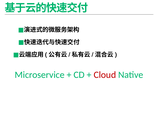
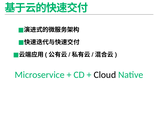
Cloud colour: red -> black
